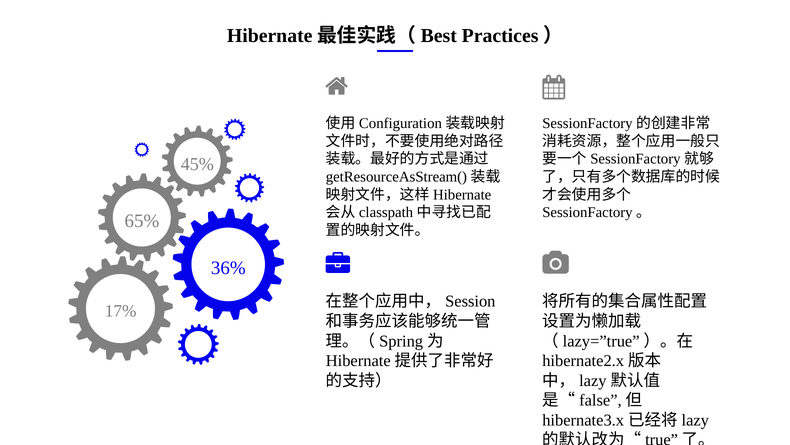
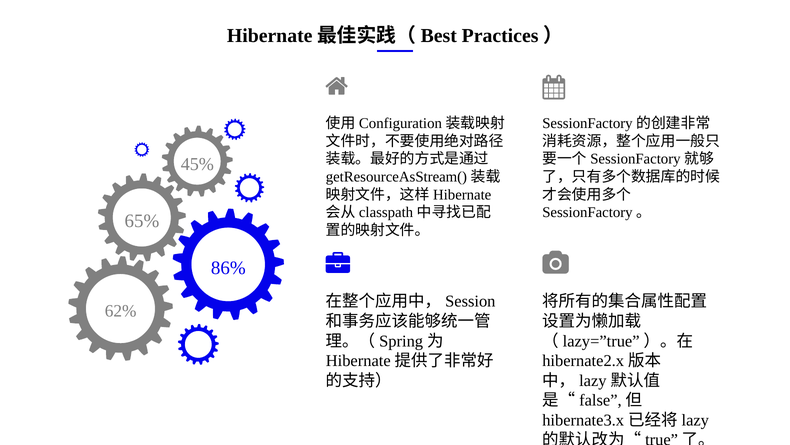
36%: 36% -> 86%
17%: 17% -> 62%
